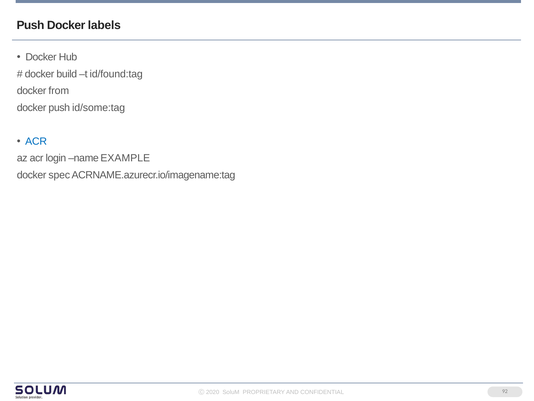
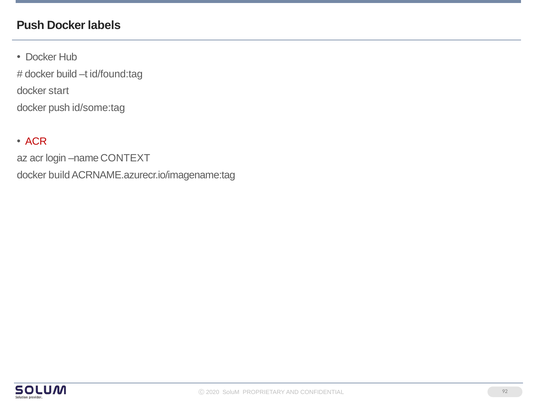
from: from -> start
ACR at (36, 141) colour: blue -> red
EXAMPLE: EXAMPLE -> CONTEXT
spec at (59, 175): spec -> build
